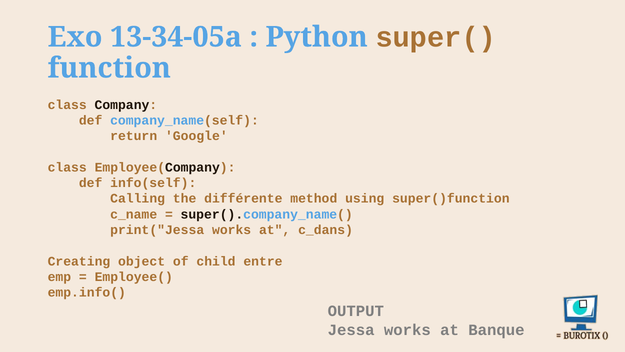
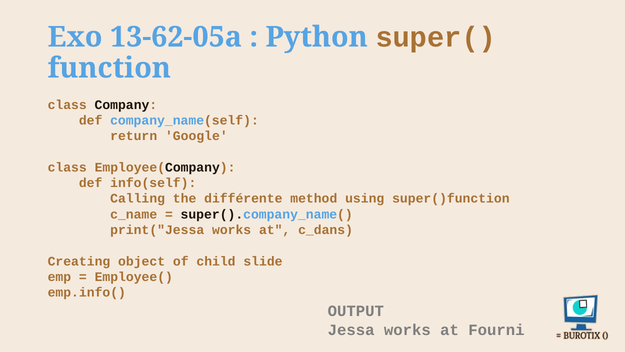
13-34-05a: 13-34-05a -> 13-62-05a
entre: entre -> slide
Banque: Banque -> Fourni
